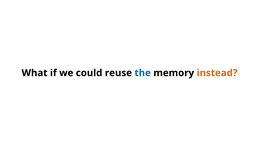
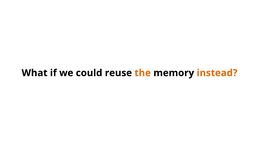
the colour: blue -> orange
